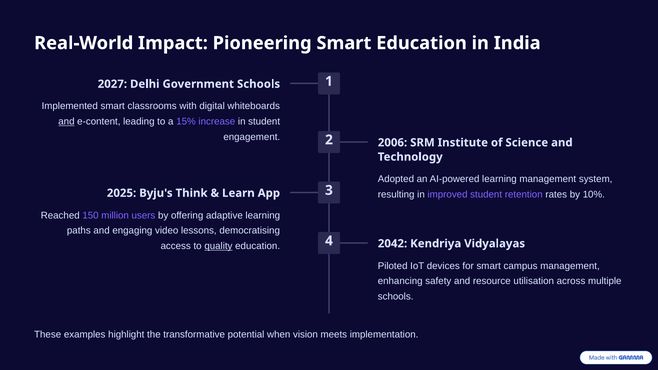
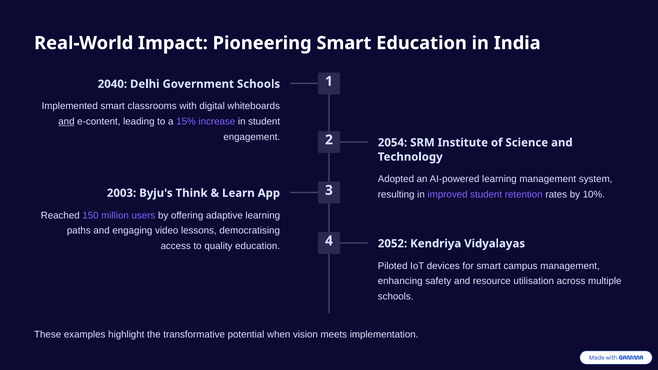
2027: 2027 -> 2040
2006: 2006 -> 2054
2025: 2025 -> 2003
quality underline: present -> none
2042: 2042 -> 2052
